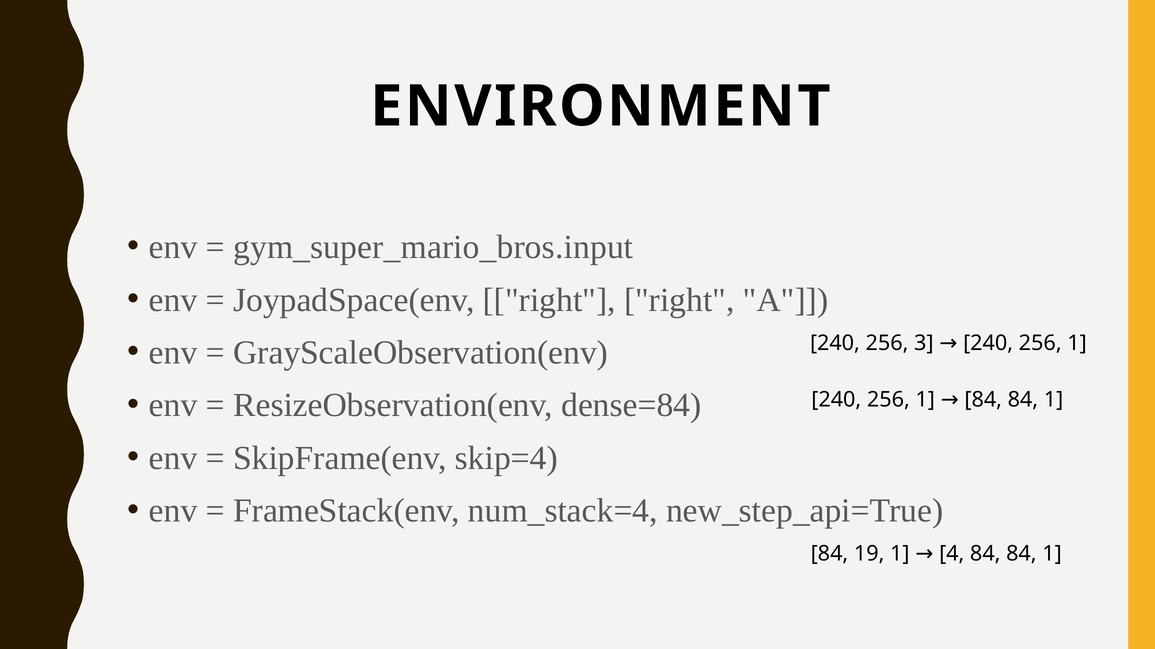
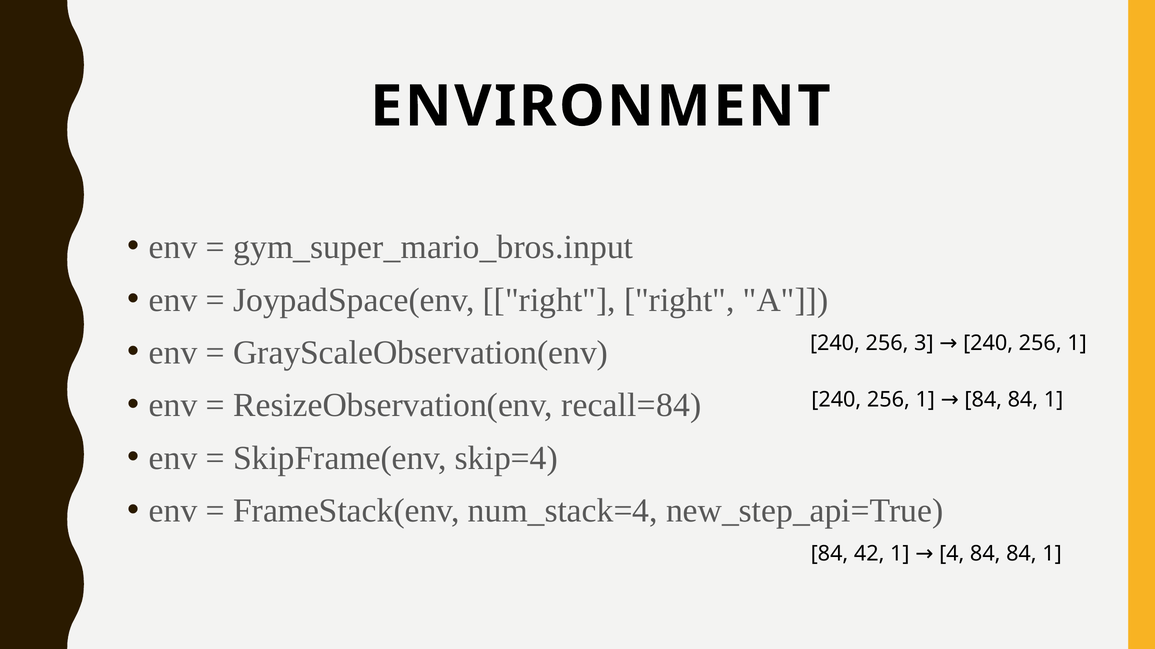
dense=84: dense=84 -> recall=84
19: 19 -> 42
